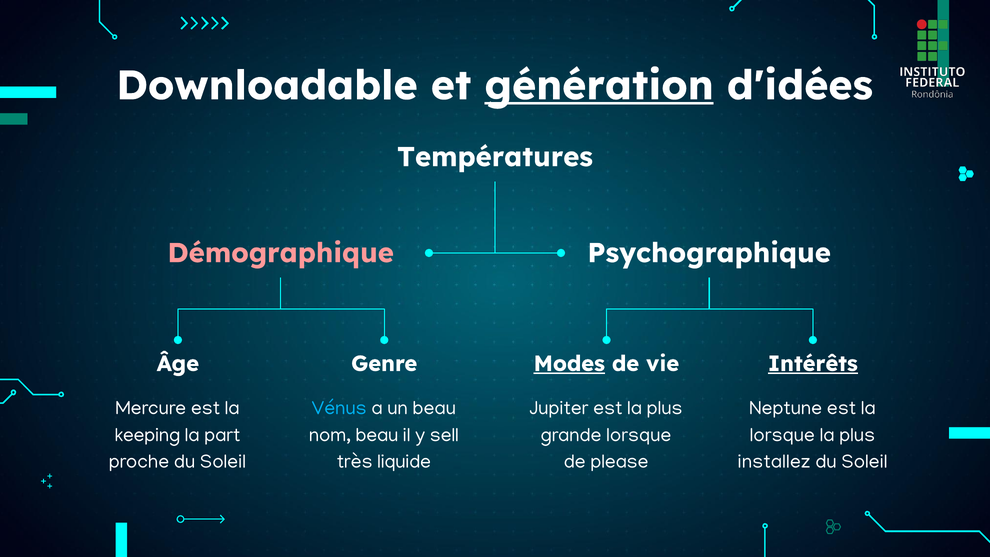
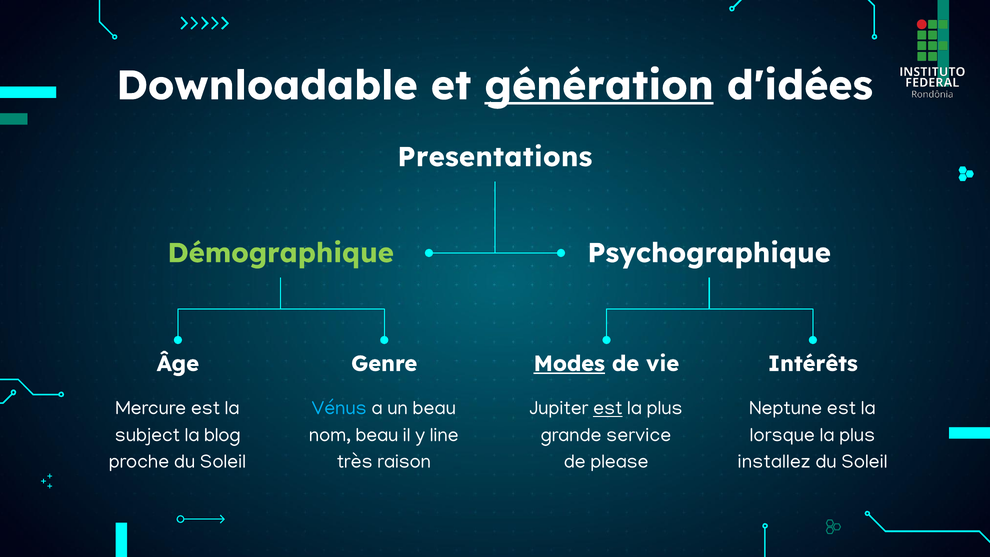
Températures: Températures -> Presentations
Démographique colour: pink -> light green
Intérêts underline: present -> none
est at (608, 408) underline: none -> present
keeping: keeping -> subject
part: part -> blog
sell: sell -> line
grande lorsque: lorsque -> service
liquide: liquide -> raison
